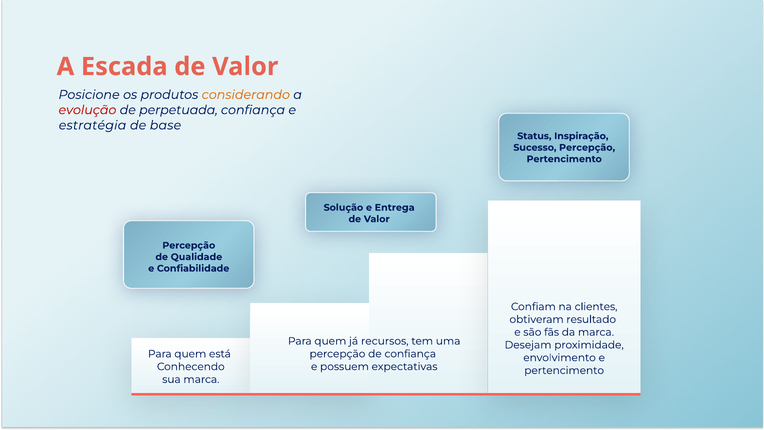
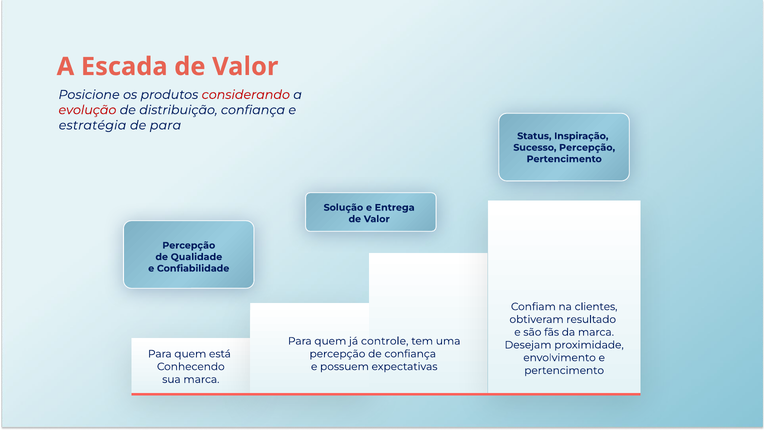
considerando colour: orange -> red
perpetuada: perpetuada -> distribuição
de base: base -> para
recursos: recursos -> controle
